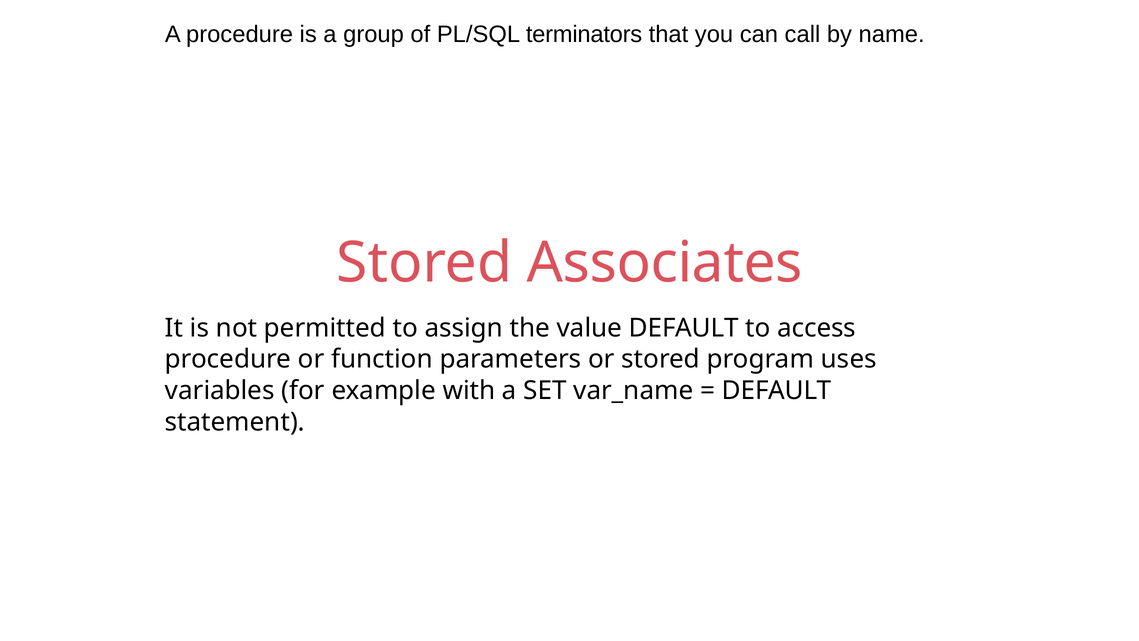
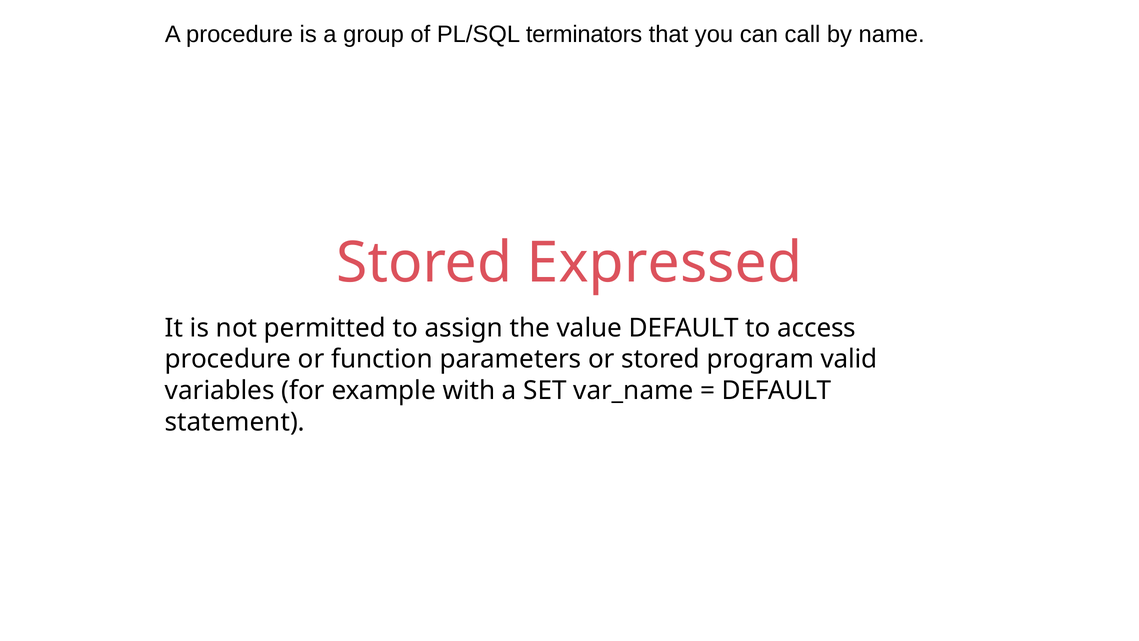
Associates: Associates -> Expressed
uses: uses -> valid
